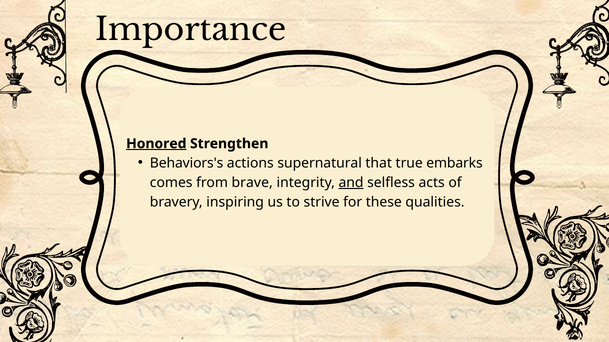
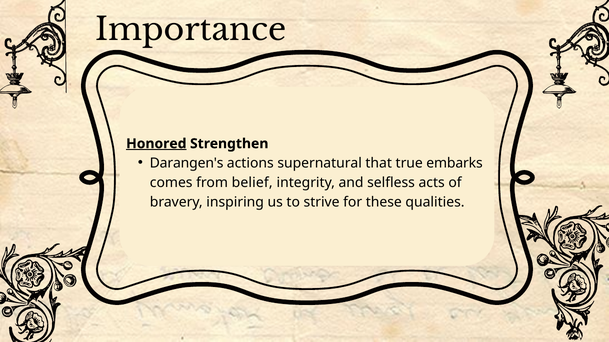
Behaviors's: Behaviors's -> Darangen's
brave: brave -> belief
and underline: present -> none
